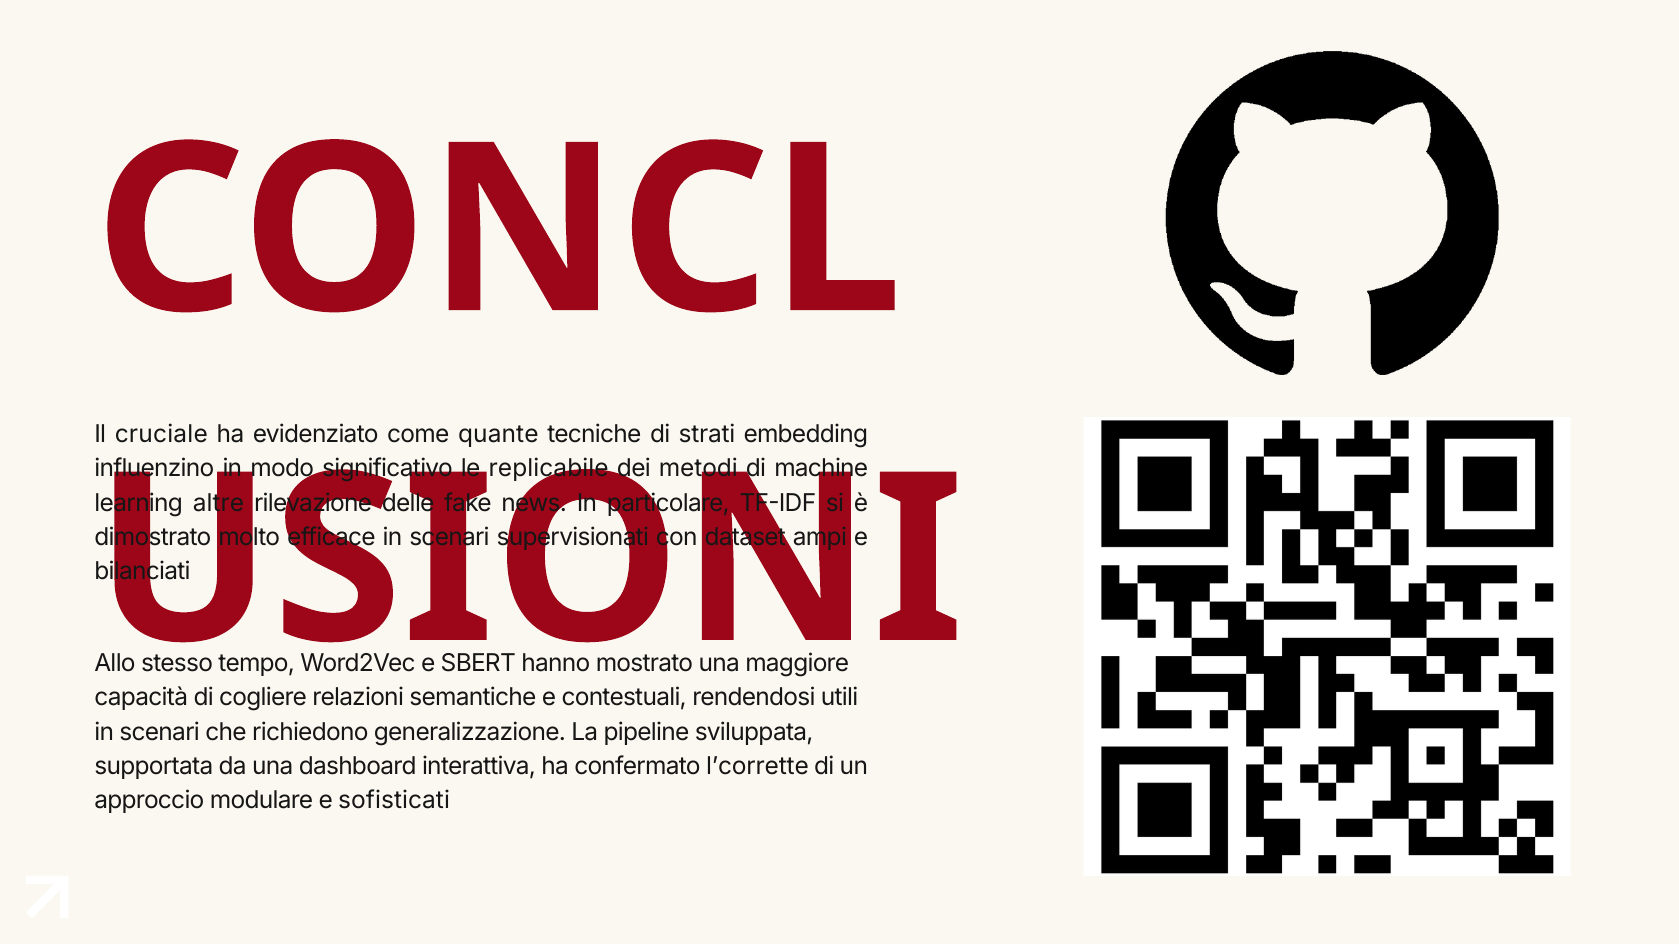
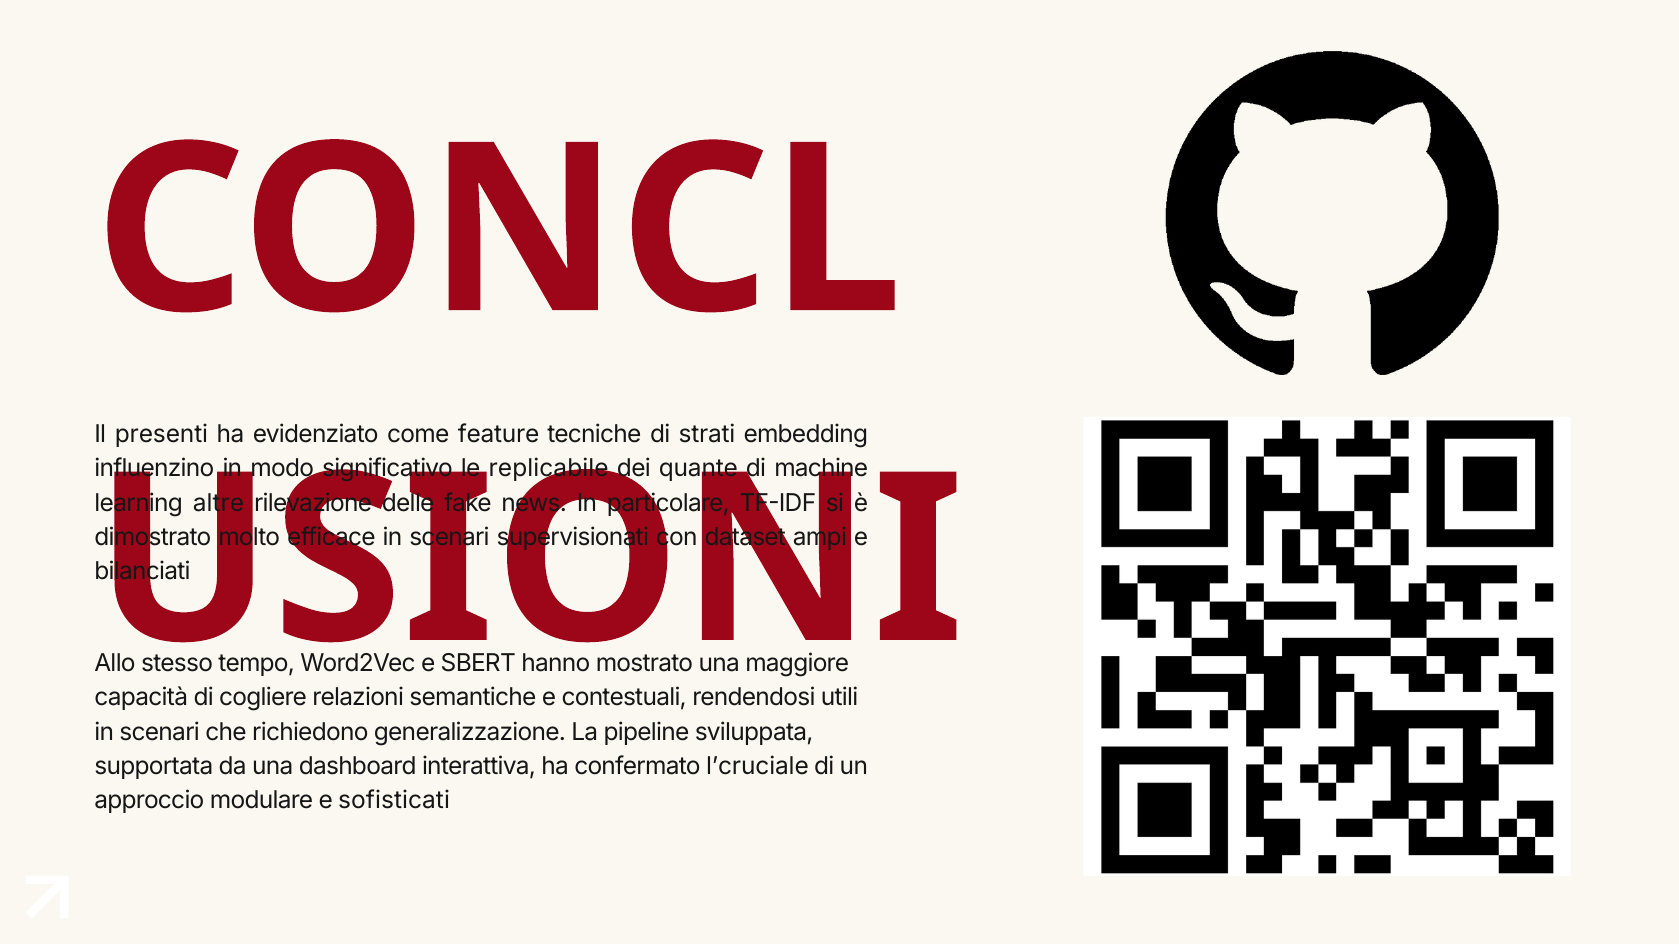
cruciale: cruciale -> presenti
quante: quante -> feature
metodi: metodi -> quante
l’corrette: l’corrette -> l’cruciale
